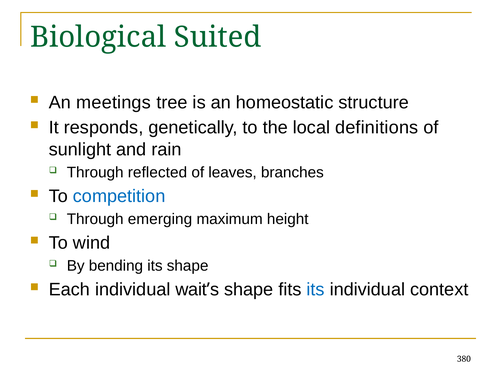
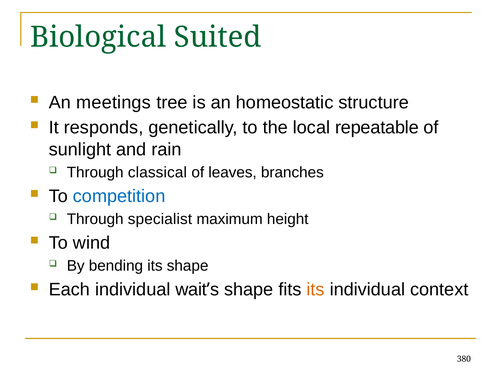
definitions: definitions -> repeatable
reflected: reflected -> classical
emerging: emerging -> specialist
its at (316, 289) colour: blue -> orange
